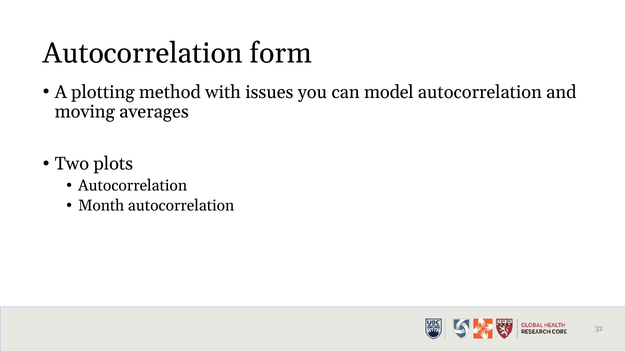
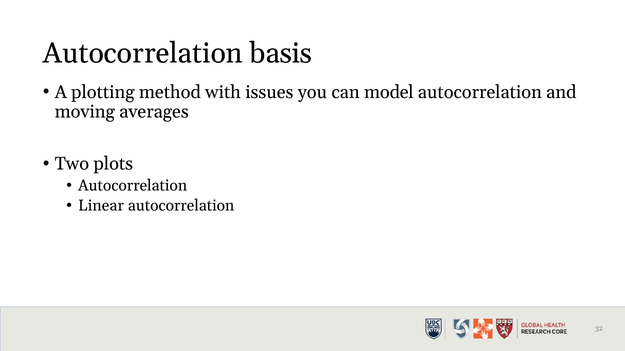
form: form -> basis
Month: Month -> Linear
